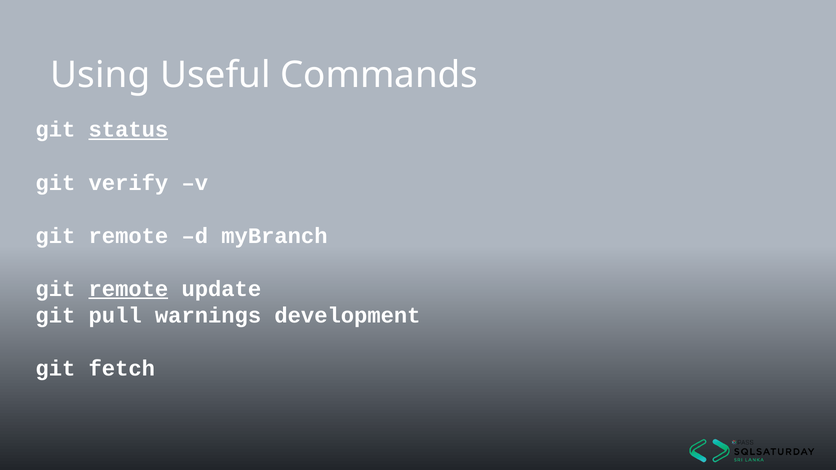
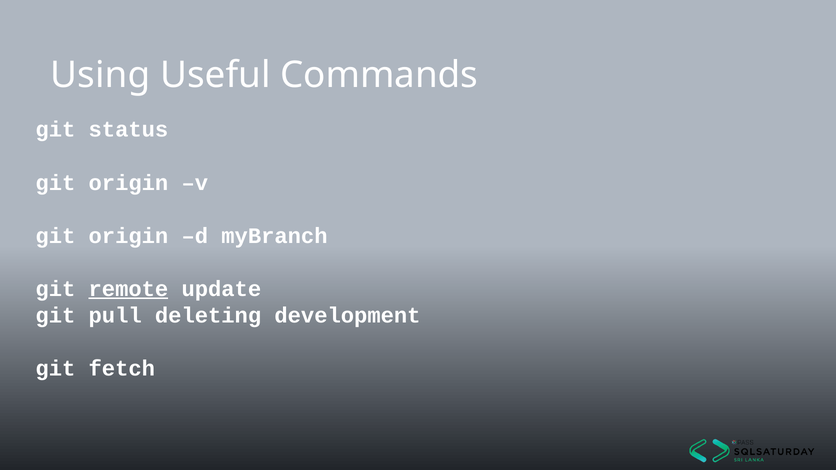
status underline: present -> none
verify at (128, 183): verify -> origin
remote at (128, 236): remote -> origin
warnings: warnings -> deleting
